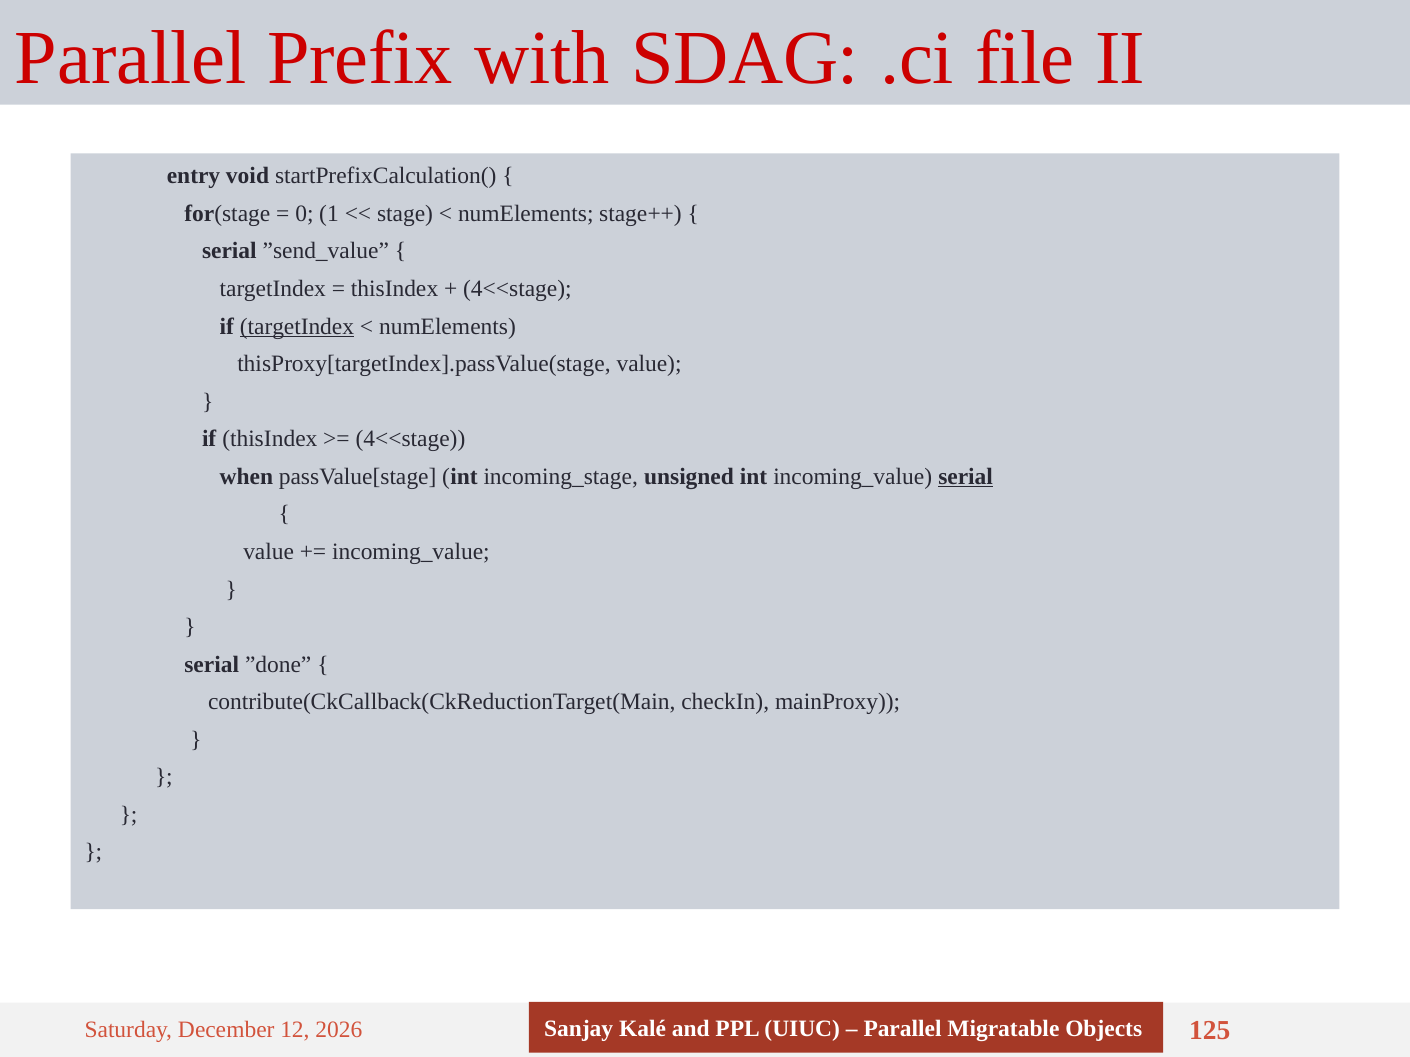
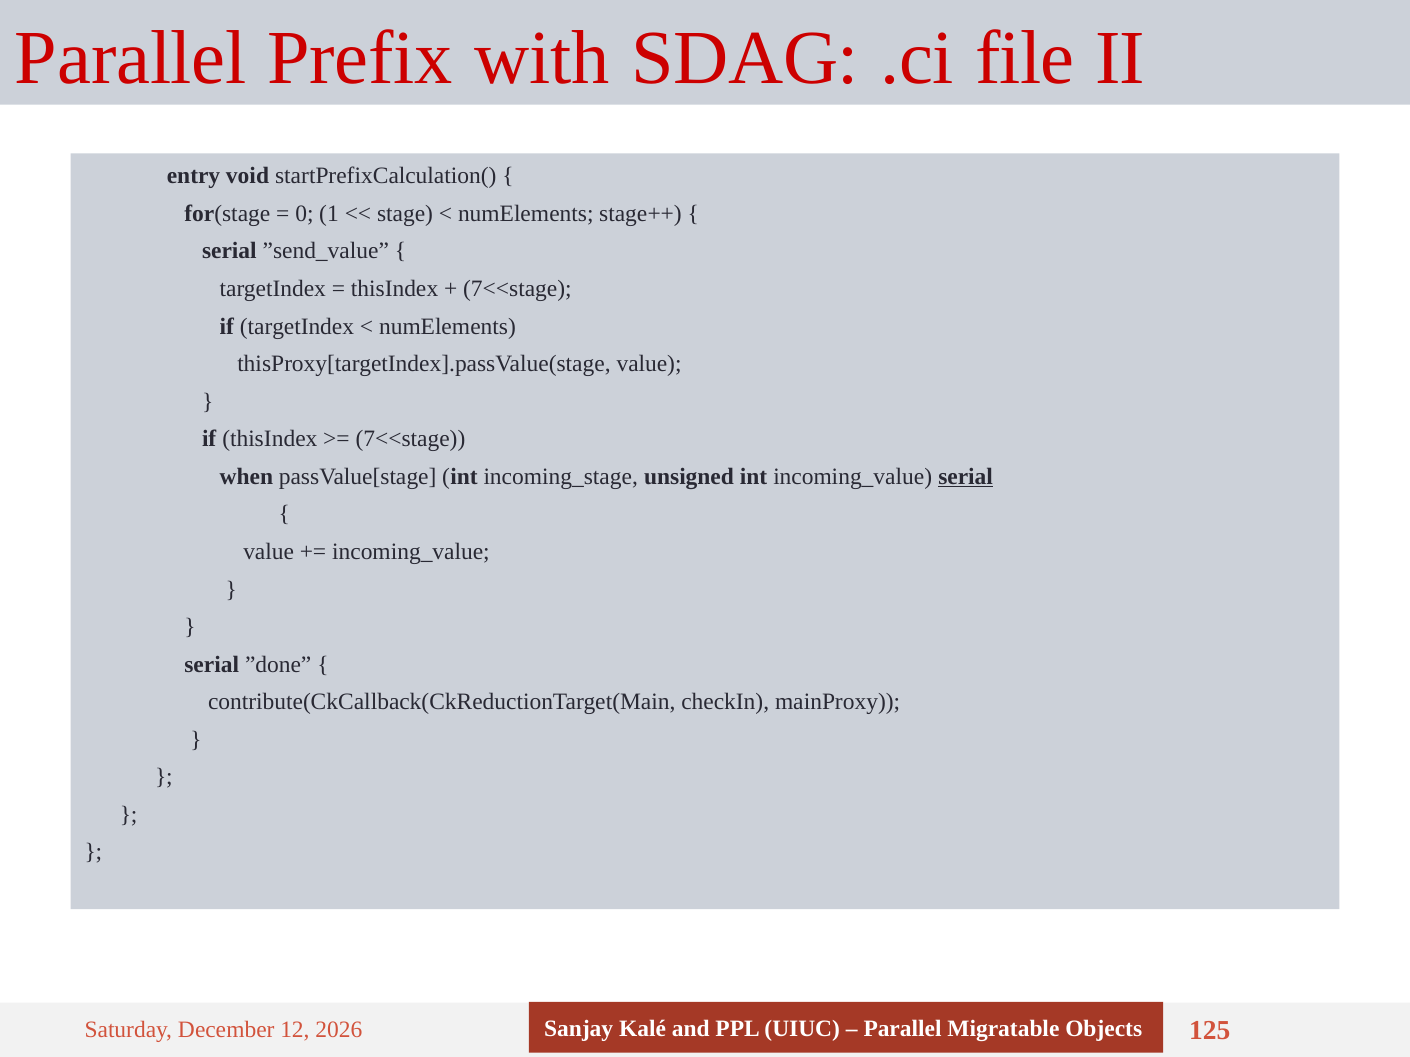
4<<stage at (517, 289): 4<<stage -> 7<<stage
targetIndex at (297, 326) underline: present -> none
4<<stage at (410, 439): 4<<stage -> 7<<stage
